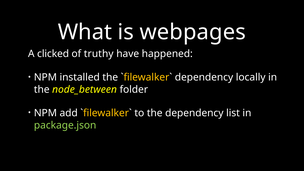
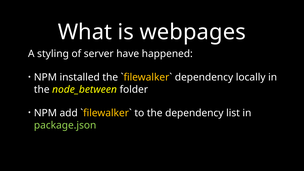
clicked: clicked -> styling
truthy: truthy -> server
